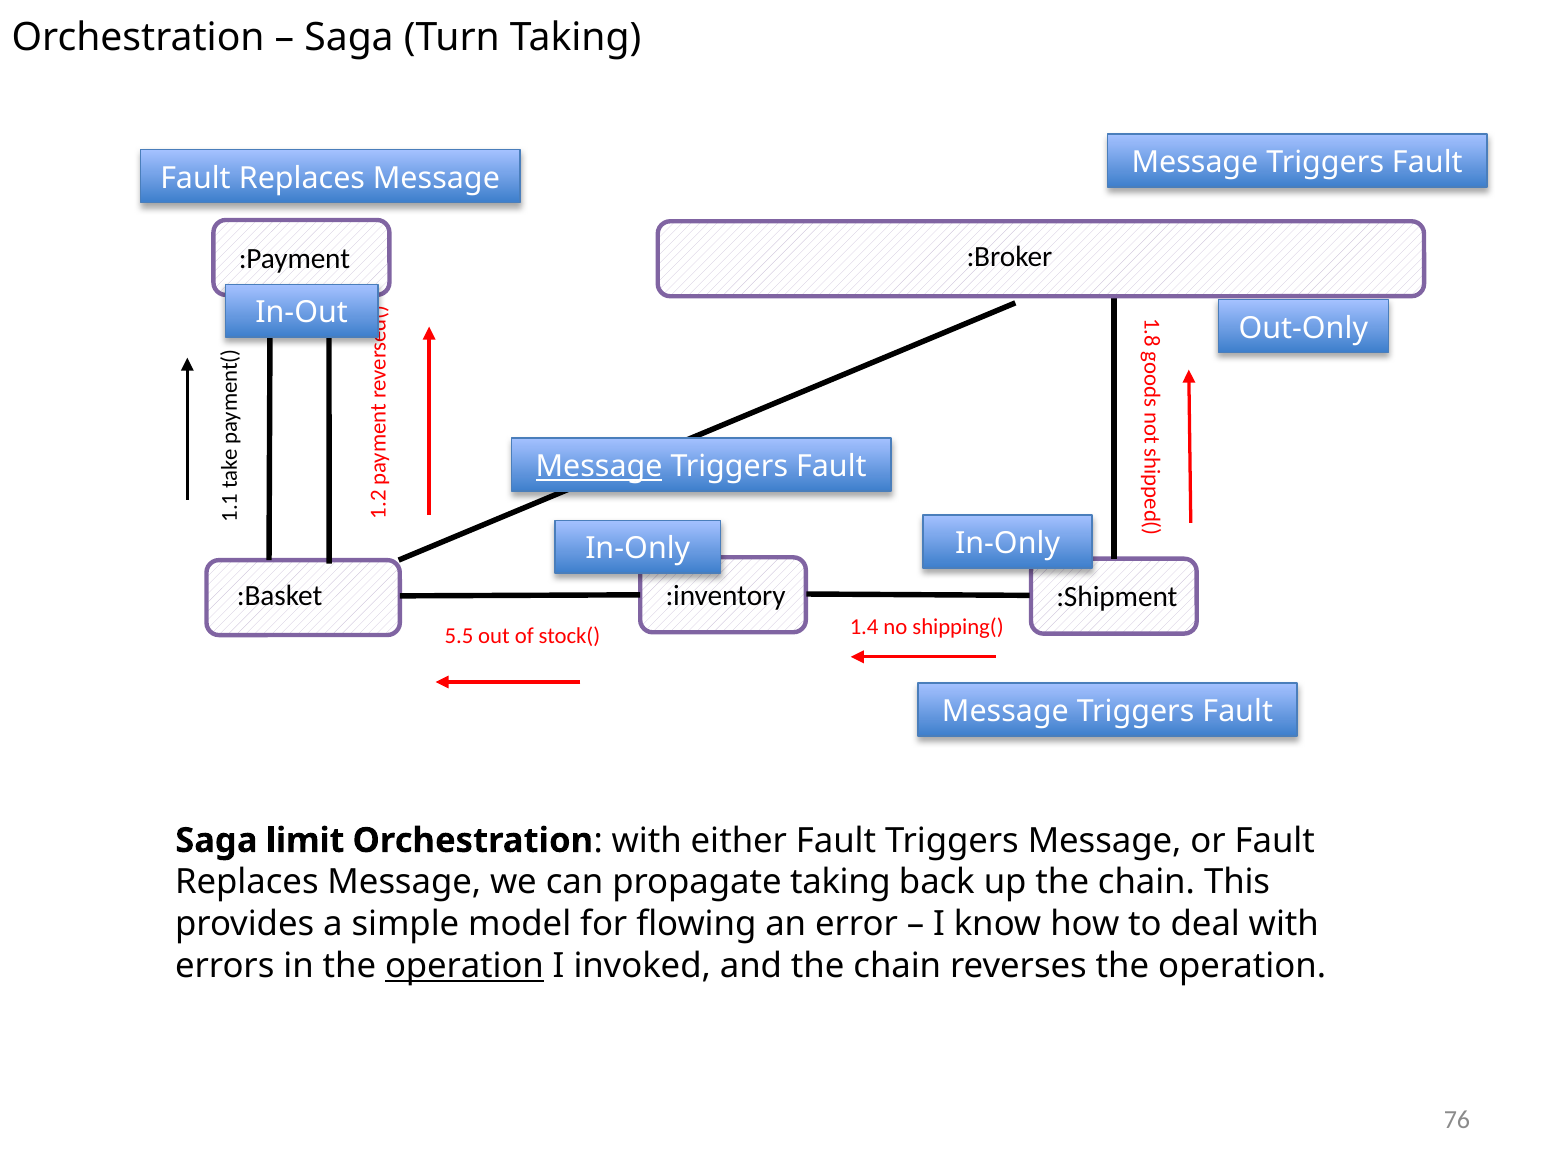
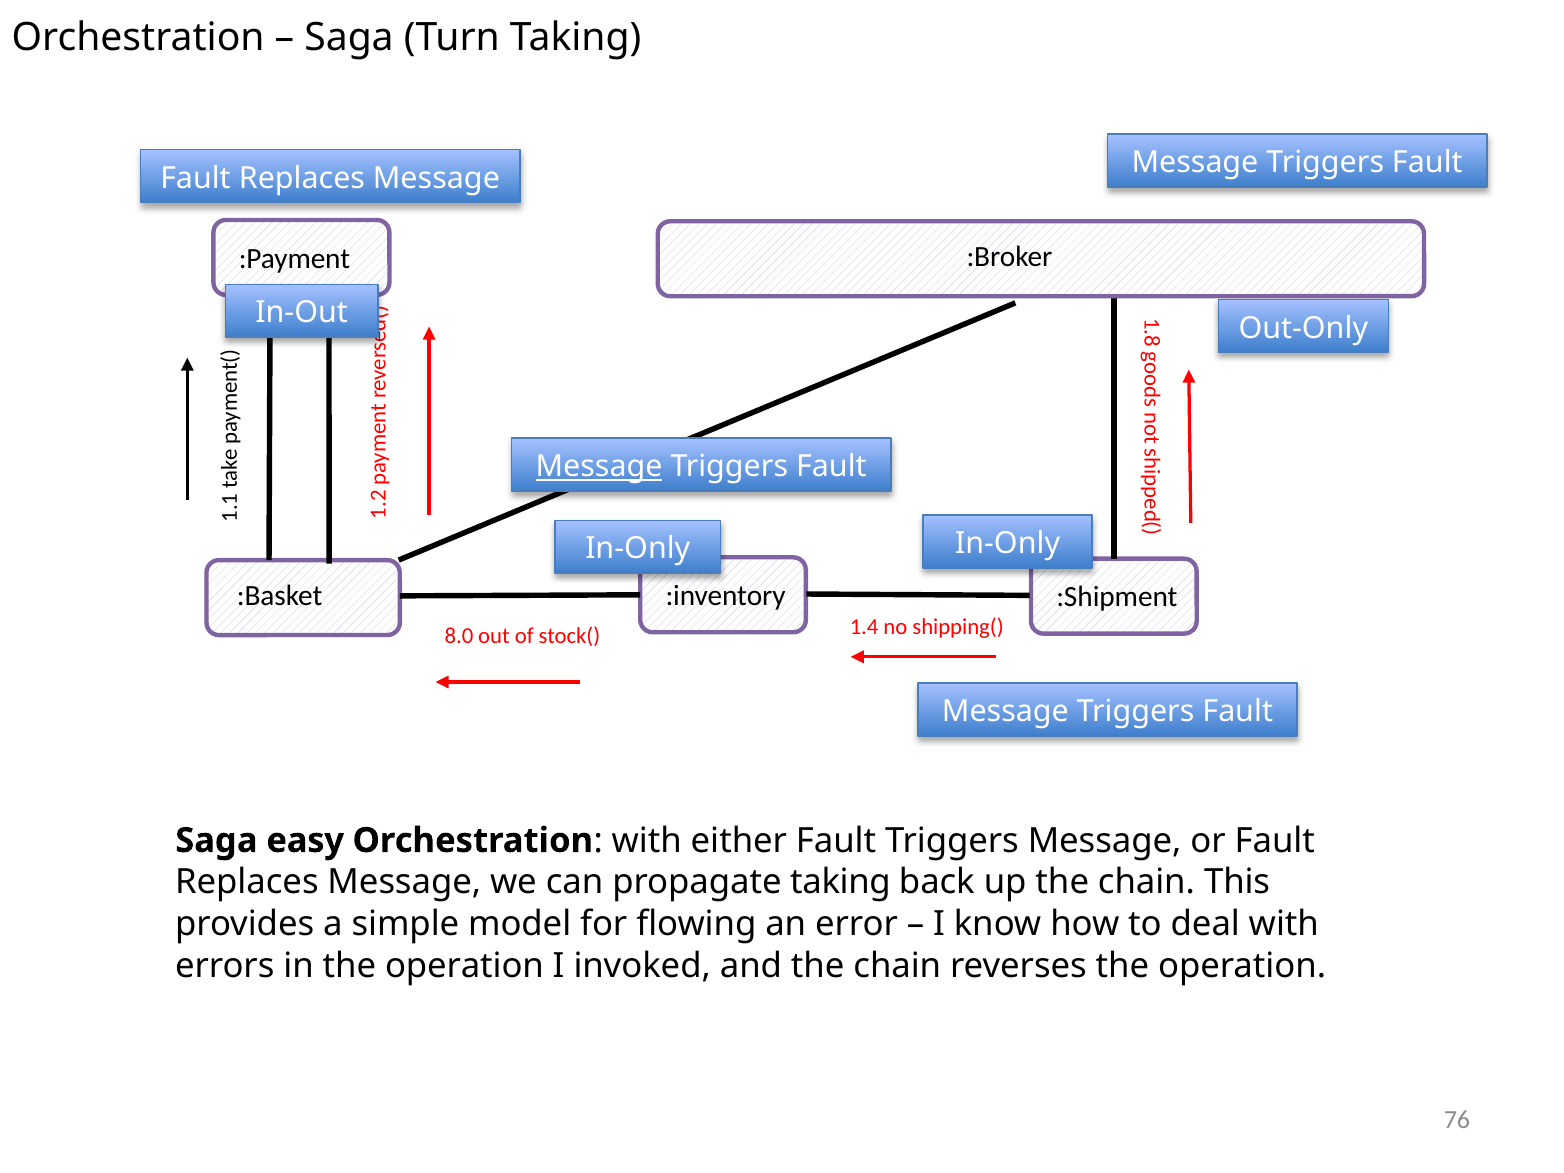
5.5: 5.5 -> 8.0
limit: limit -> easy
operation at (464, 966) underline: present -> none
